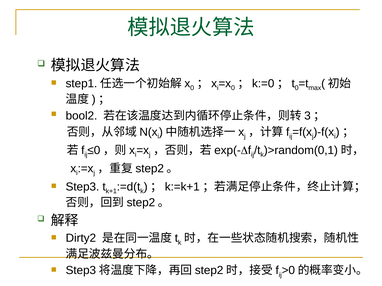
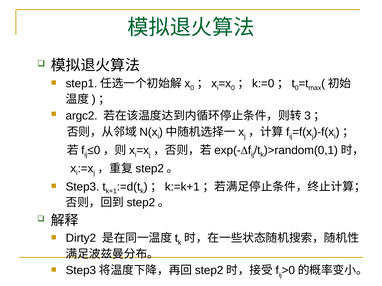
bool2: bool2 -> argc2
